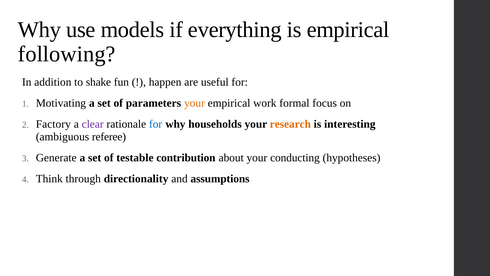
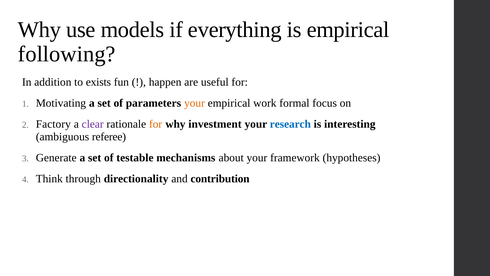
shake: shake -> exists
for at (156, 124) colour: blue -> orange
households: households -> investment
research colour: orange -> blue
contribution: contribution -> mechanisms
conducting: conducting -> framework
assumptions: assumptions -> contribution
